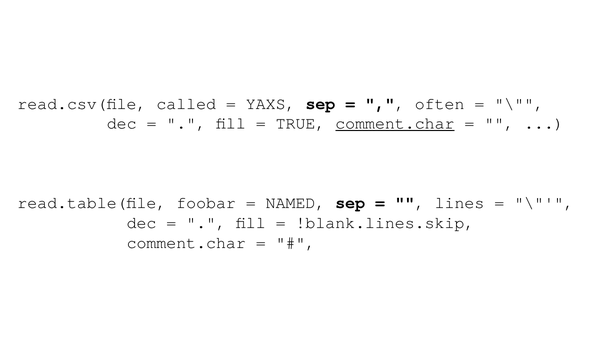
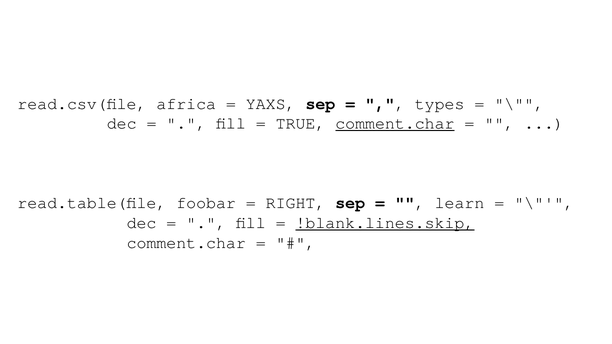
called: called -> africa
often: often -> types
NAMED: NAMED -> RIGHT
lines: lines -> learn
!blank.lines.skip underline: none -> present
